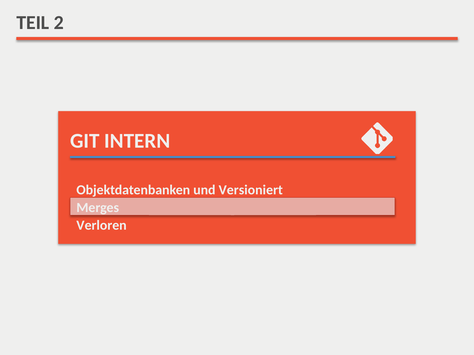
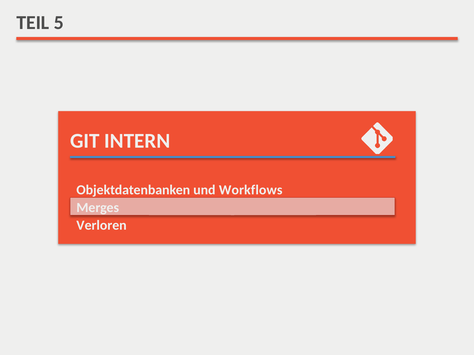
2: 2 -> 5
Versioniert: Versioniert -> Workflows
